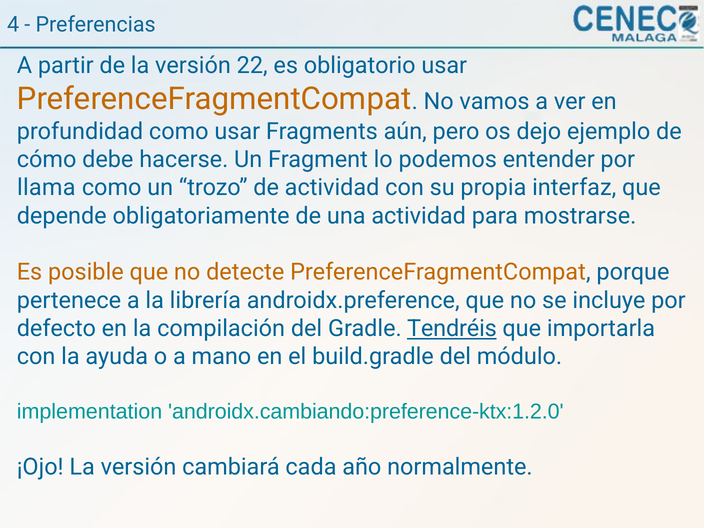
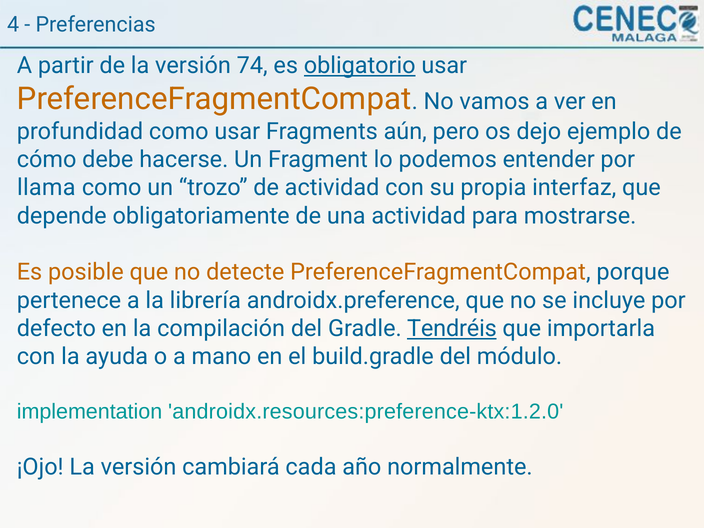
22: 22 -> 74
obligatorio underline: none -> present
androidx.cambiando:preference-ktx:1.2.0: androidx.cambiando:preference-ktx:1.2.0 -> androidx.resources:preference-ktx:1.2.0
